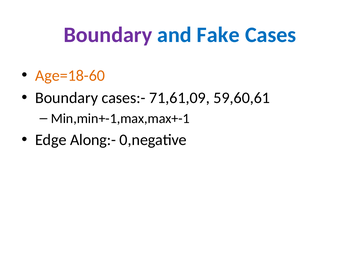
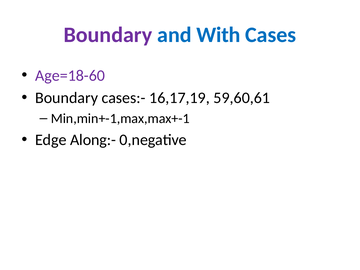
Fake: Fake -> With
Age=18-60 colour: orange -> purple
71,61,09: 71,61,09 -> 16,17,19
